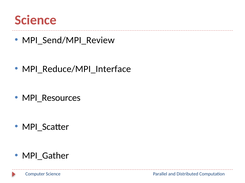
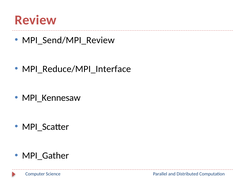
Science at (36, 20): Science -> Review
MPI_Resources: MPI_Resources -> MPI_Kennesaw
